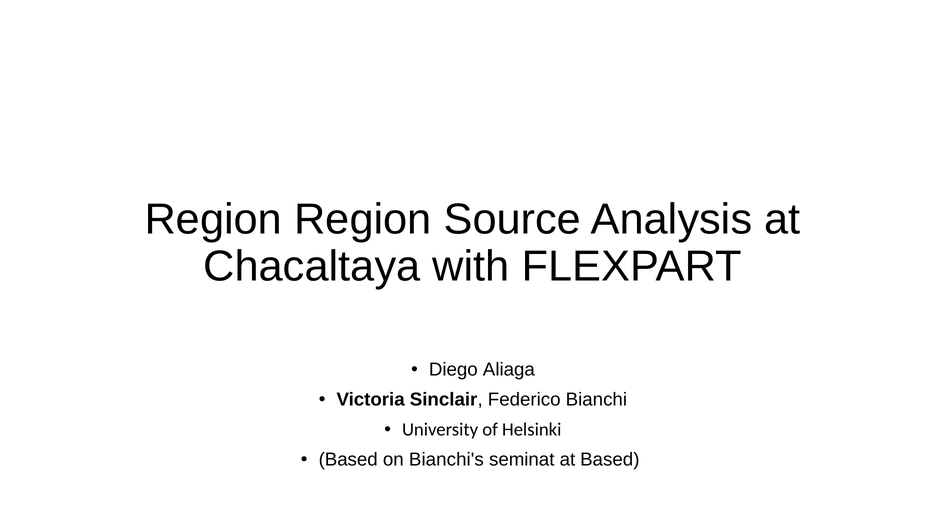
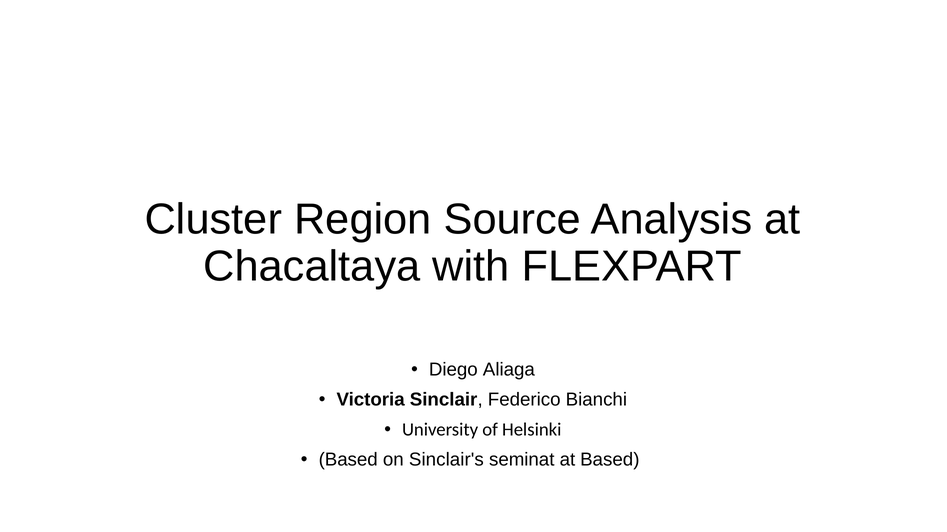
Region at (213, 220): Region -> Cluster
Bianchi's: Bianchi's -> Sinclair's
